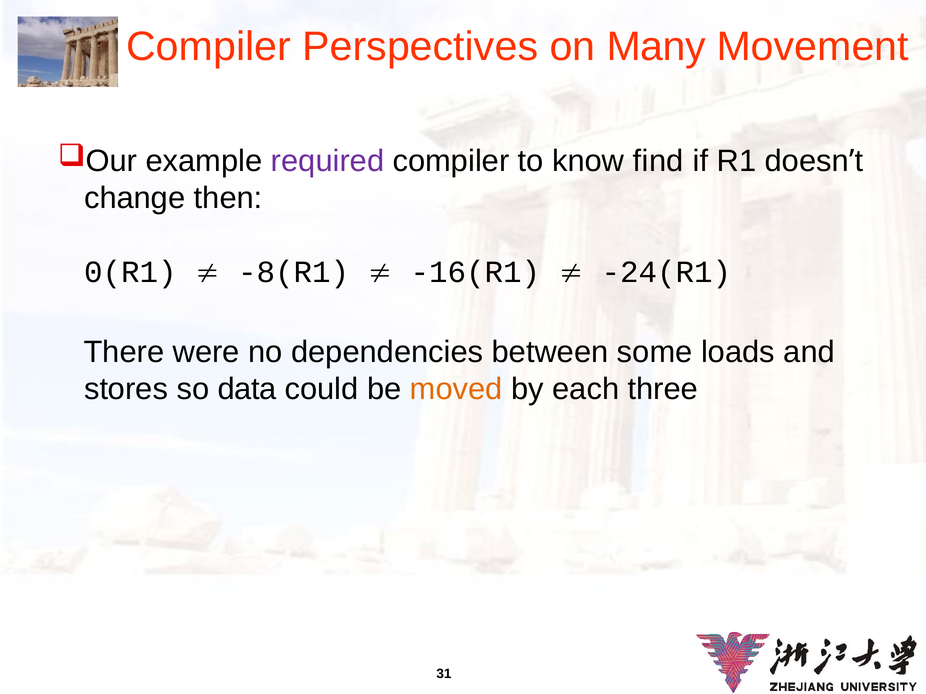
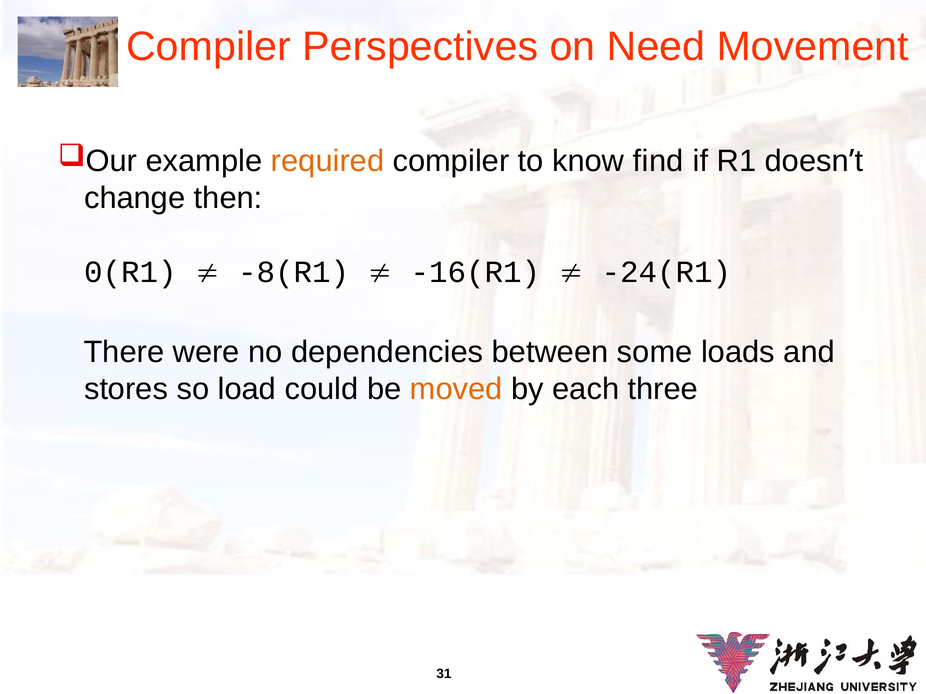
Many: Many -> Need
required colour: purple -> orange
data: data -> load
